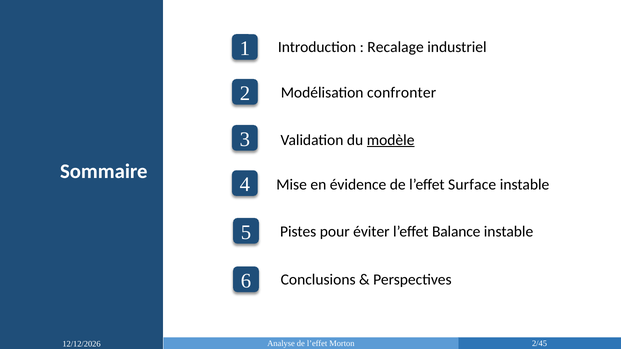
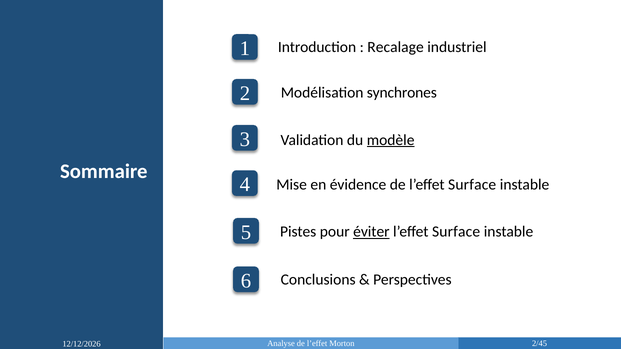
confronter: confronter -> synchrones
éviter underline: none -> present
Balance at (456, 232): Balance -> Surface
